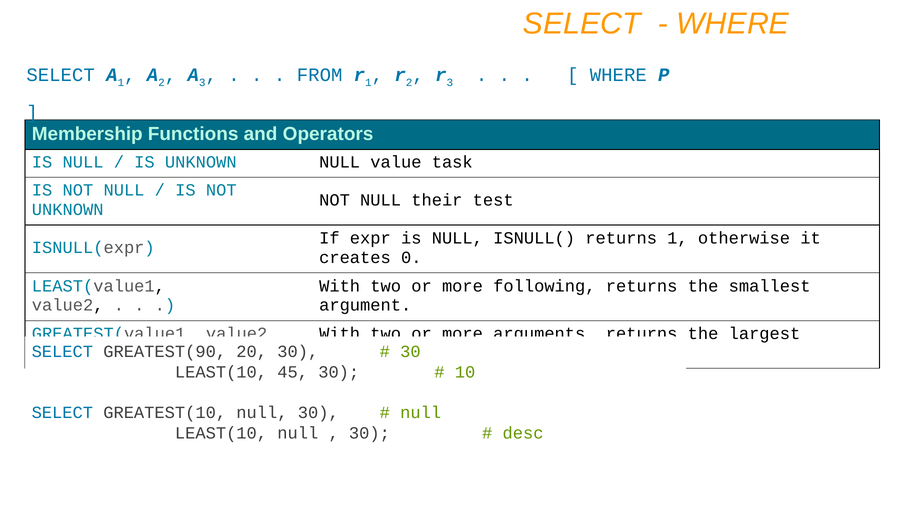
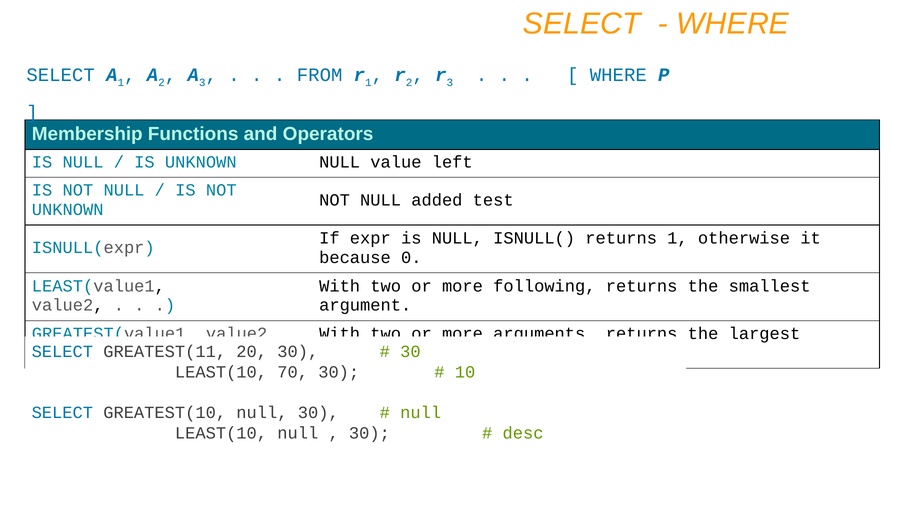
task: task -> left
their: their -> added
creates: creates -> because
GREATEST(90: GREATEST(90 -> GREATEST(11
45: 45 -> 70
